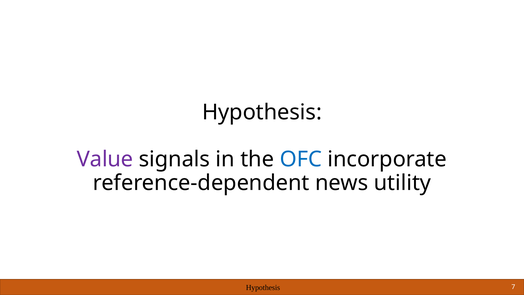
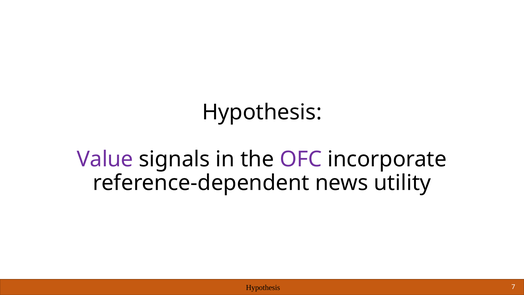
OFC colour: blue -> purple
